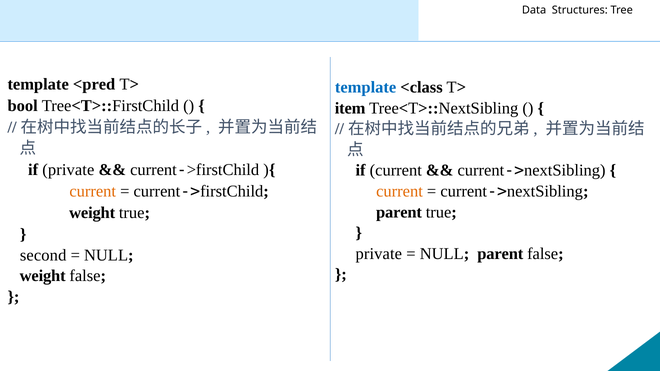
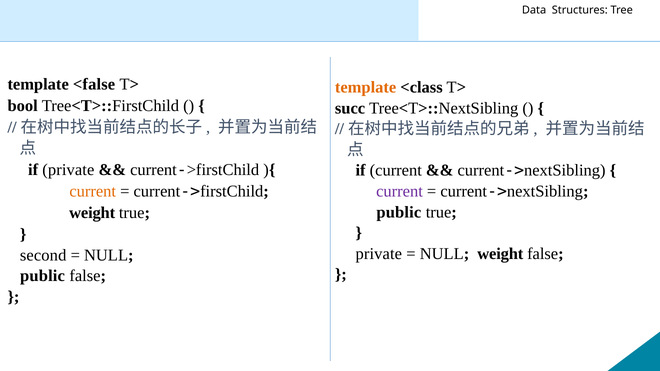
<pred: <pred -> <false
template at (366, 88) colour: blue -> orange
item: item -> succ
current at (400, 191) colour: orange -> purple
parent at (399, 212): parent -> public
NULL parent: parent -> weight
weight at (43, 276): weight -> public
